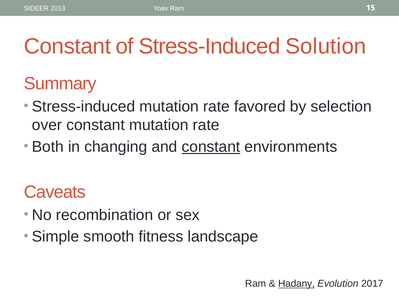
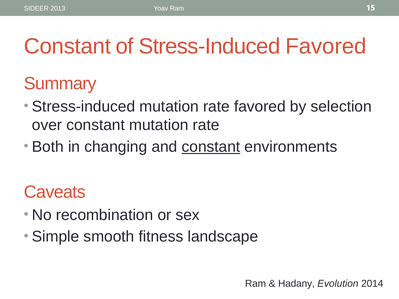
Stress-Induced Solution: Solution -> Favored
Hadany underline: present -> none
2017: 2017 -> 2014
